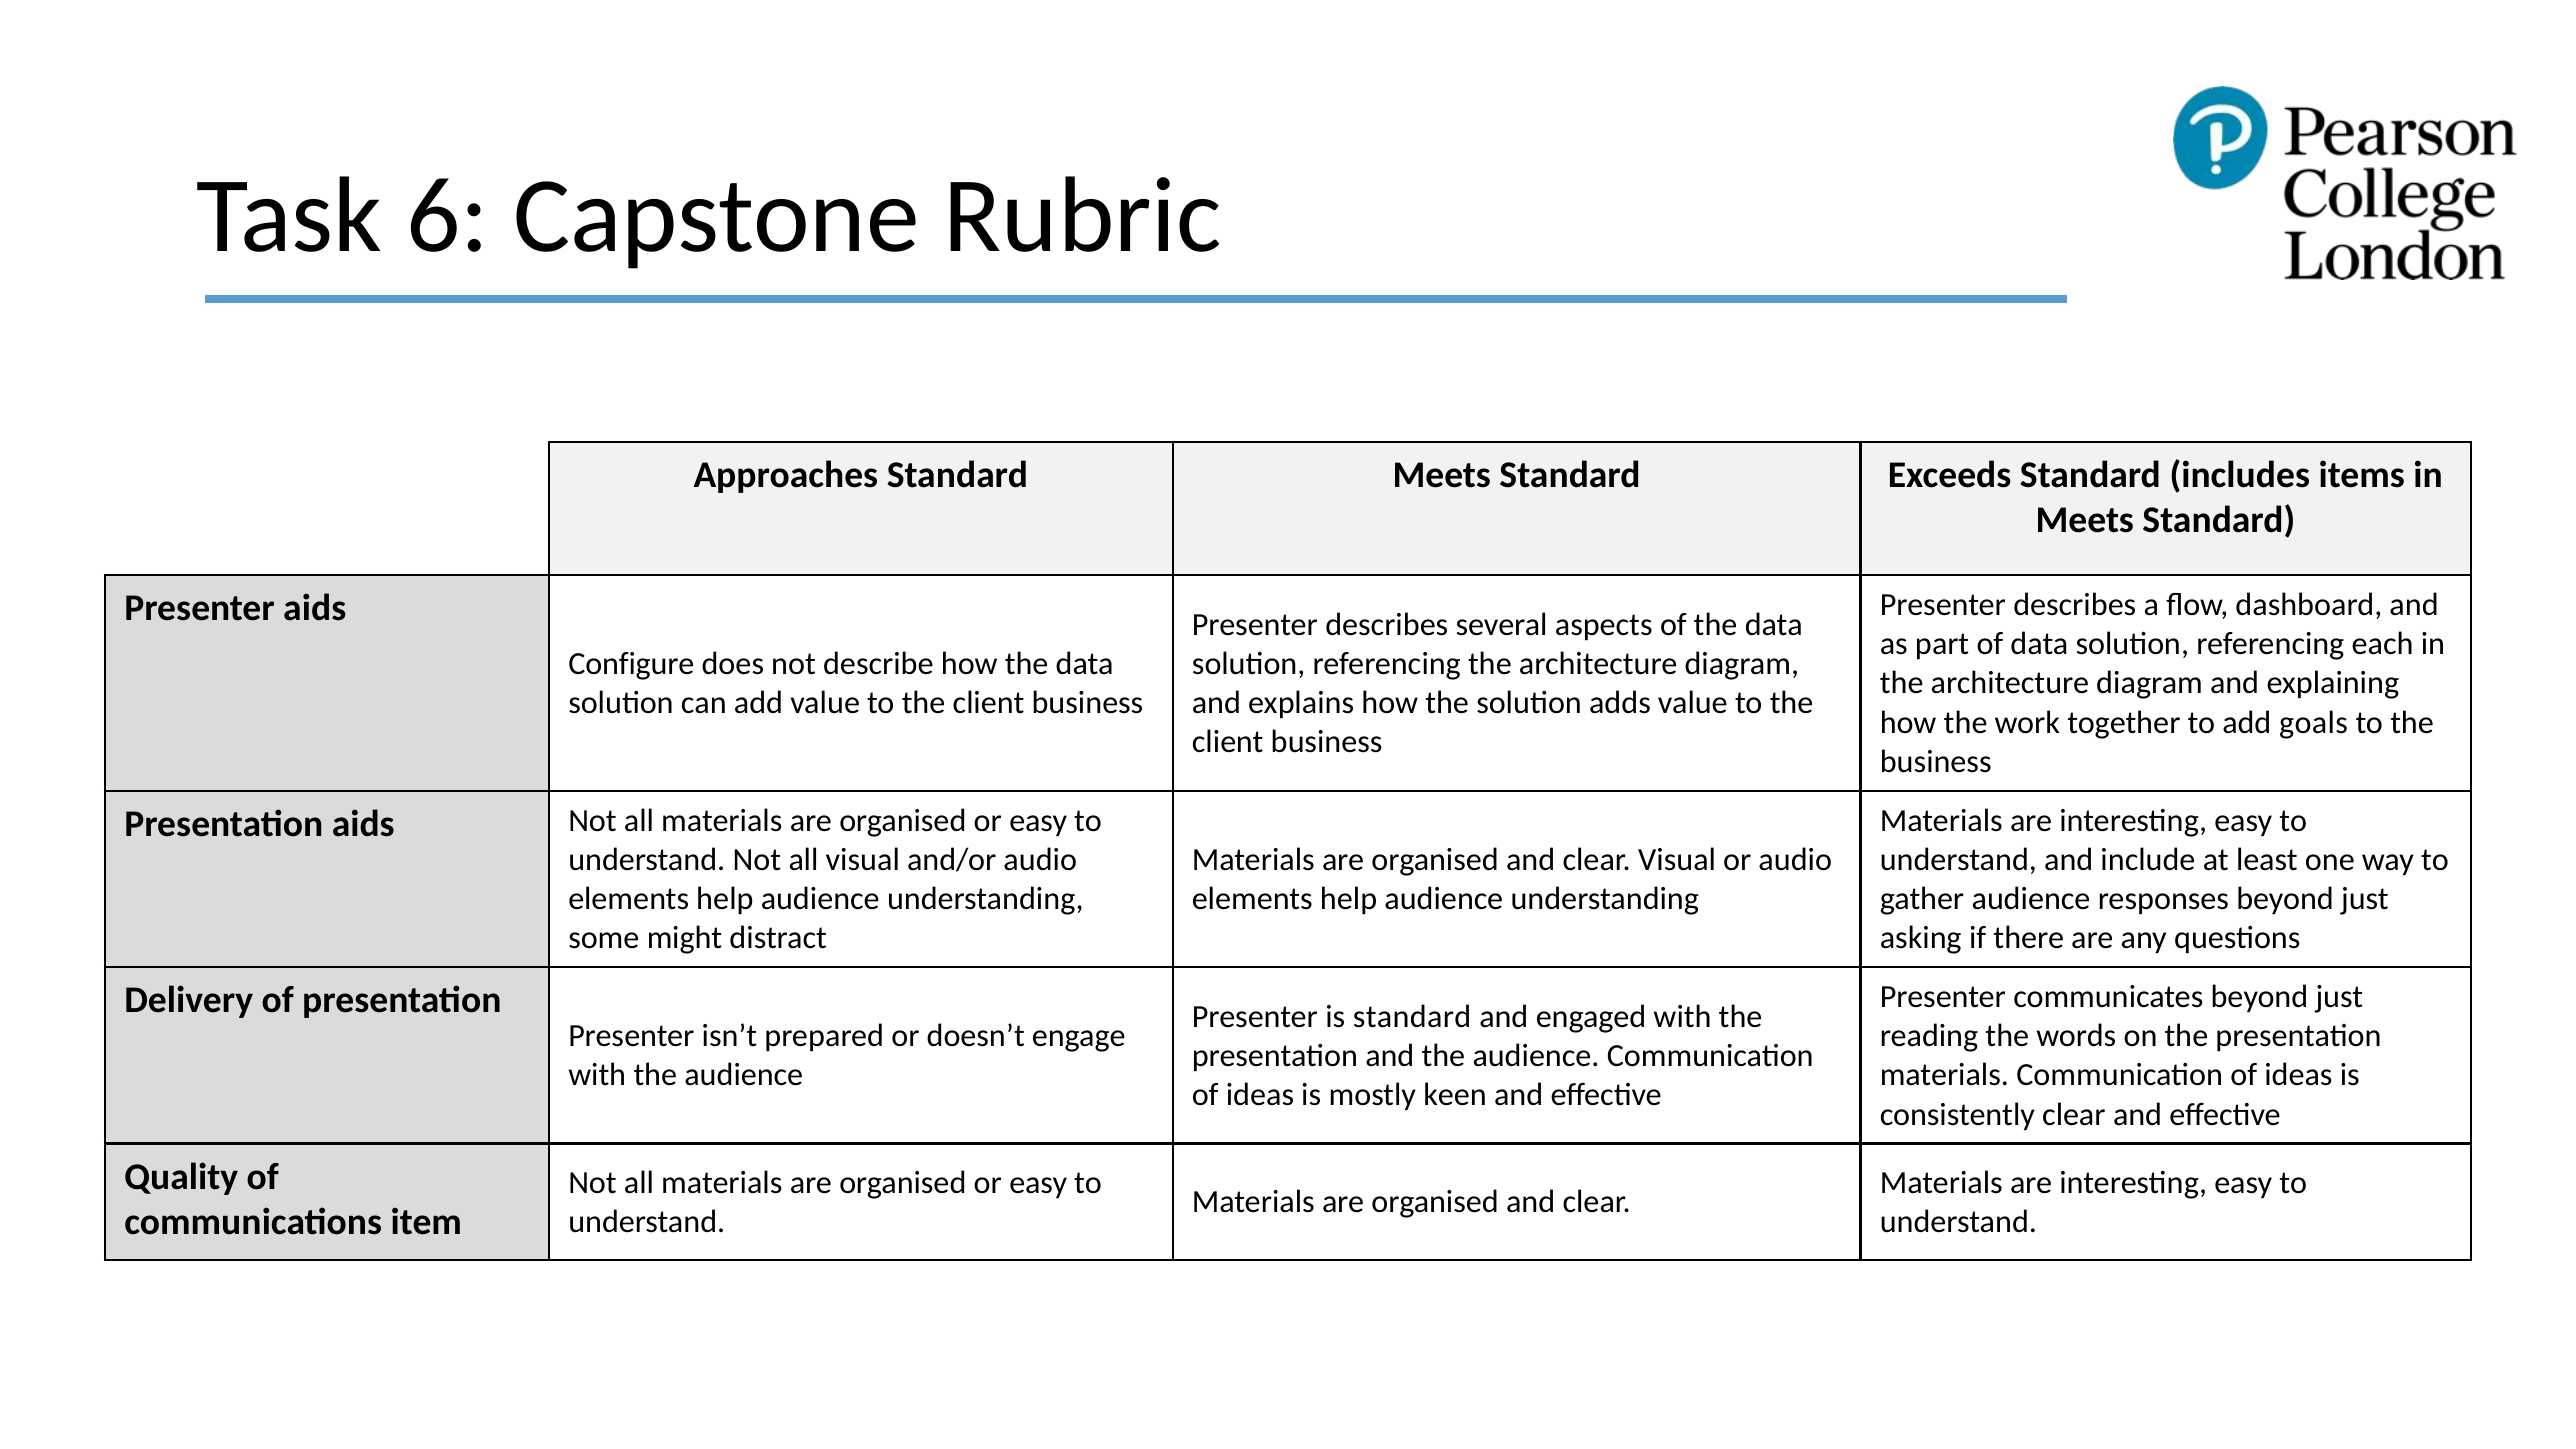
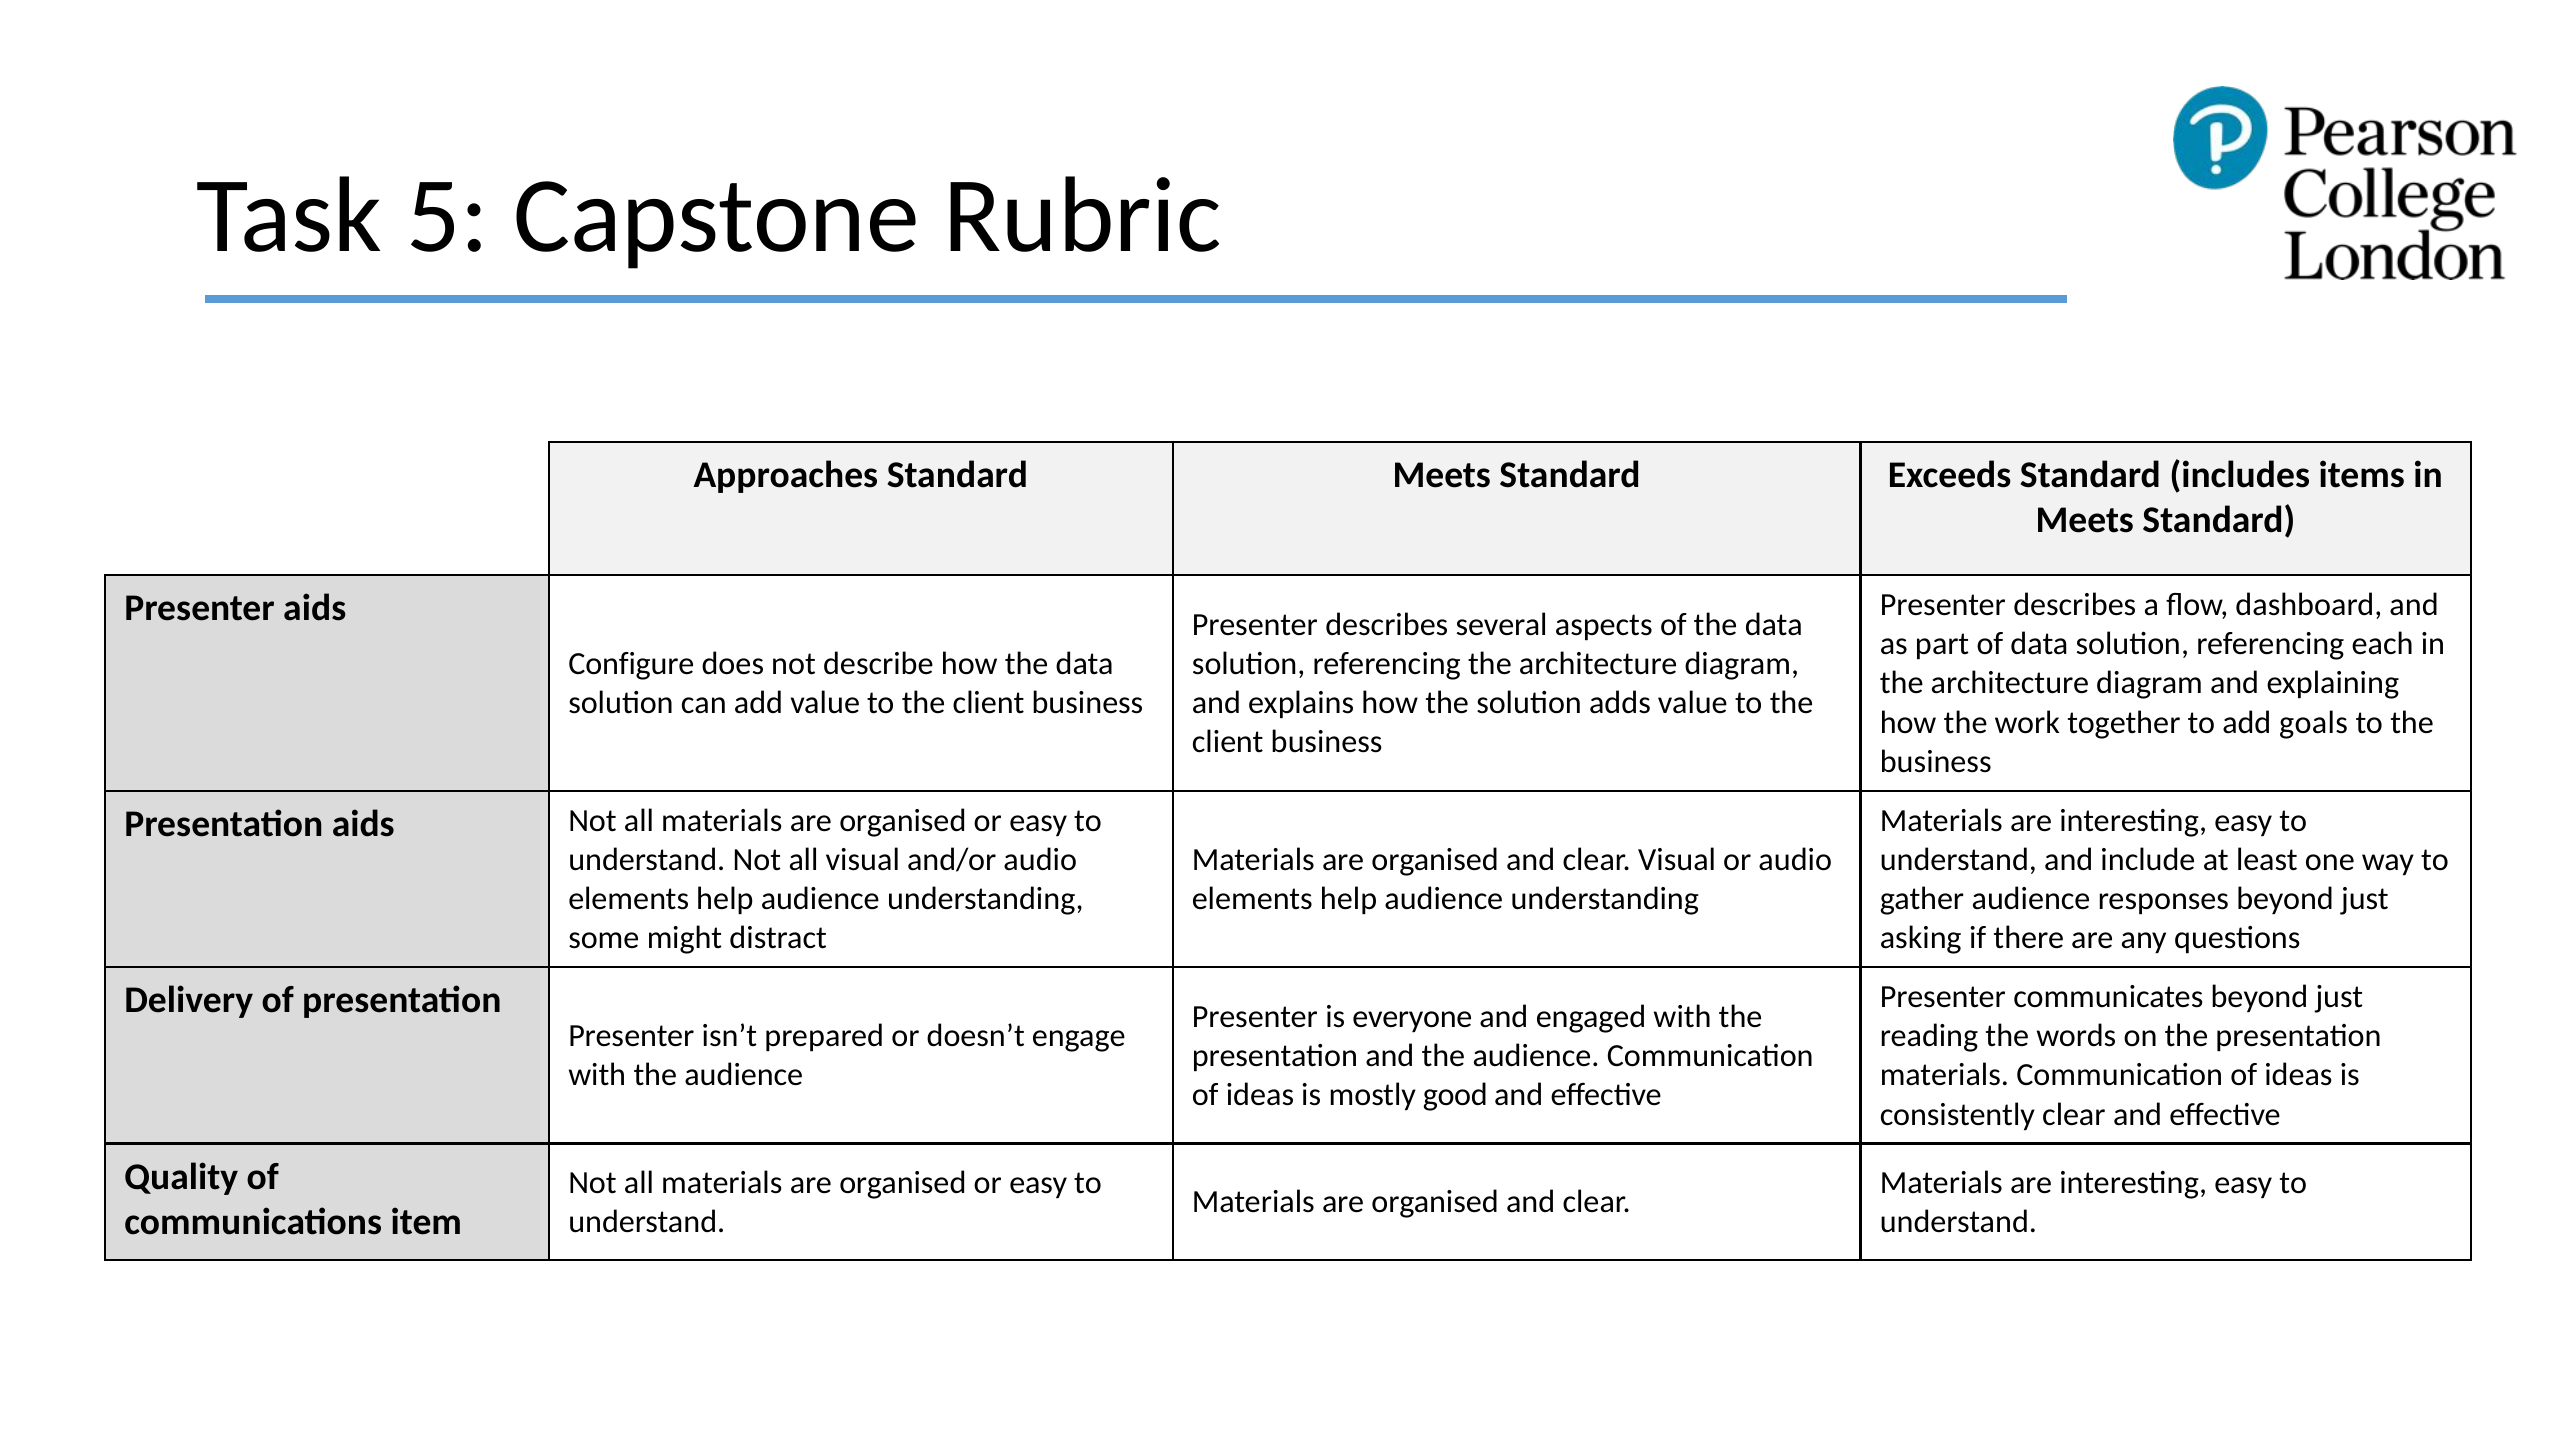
6: 6 -> 5
is standard: standard -> everyone
keen: keen -> good
